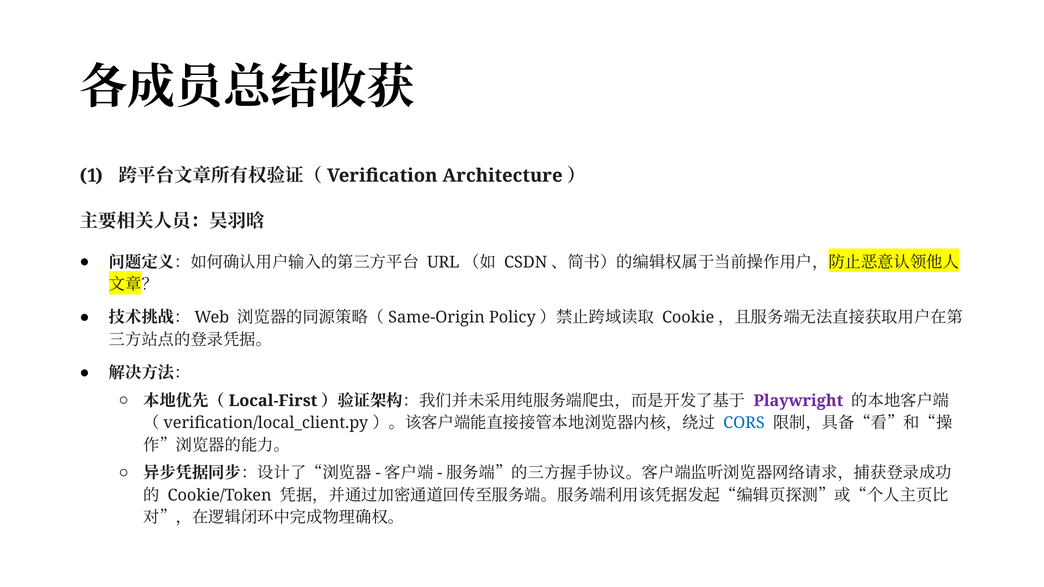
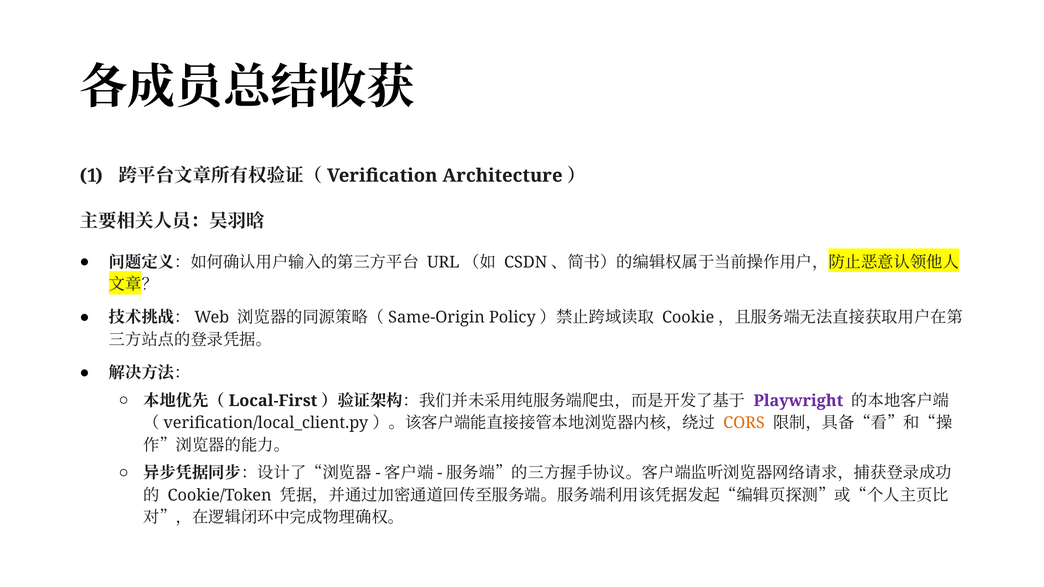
CORS colour: blue -> orange
